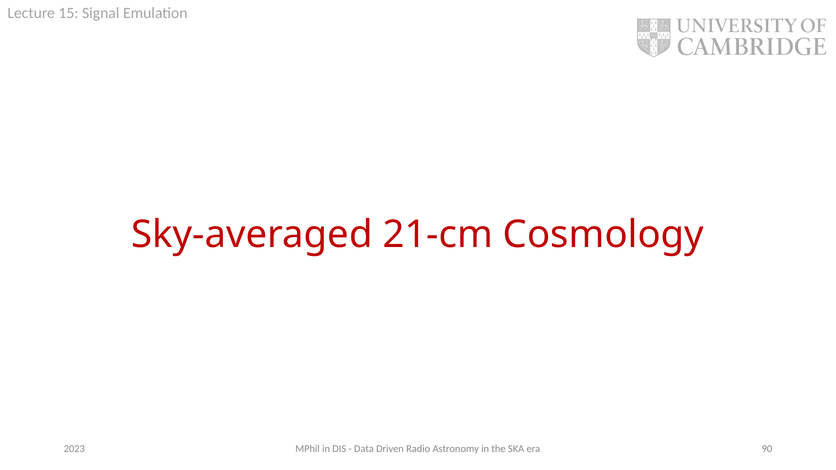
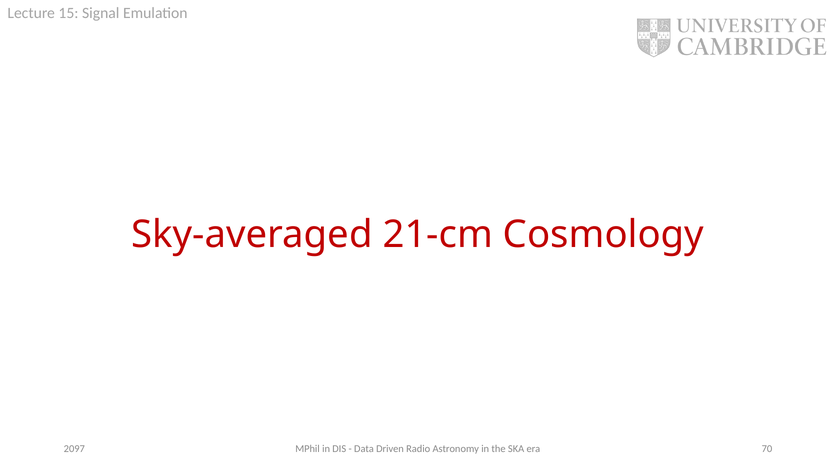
90: 90 -> 70
2023: 2023 -> 2097
